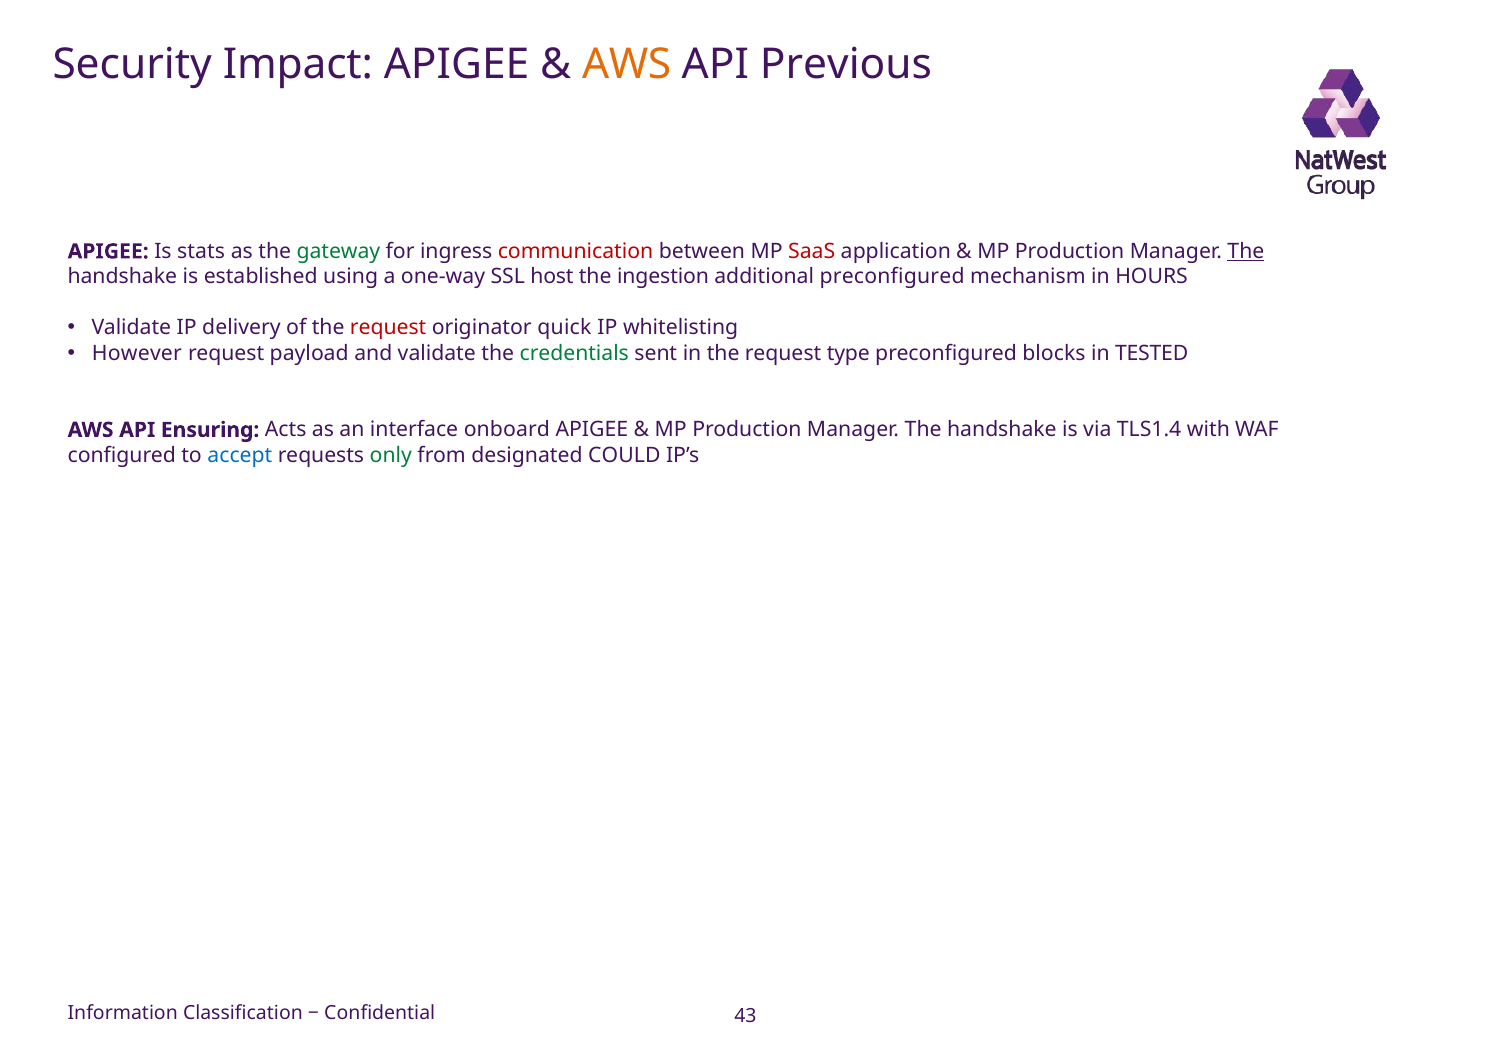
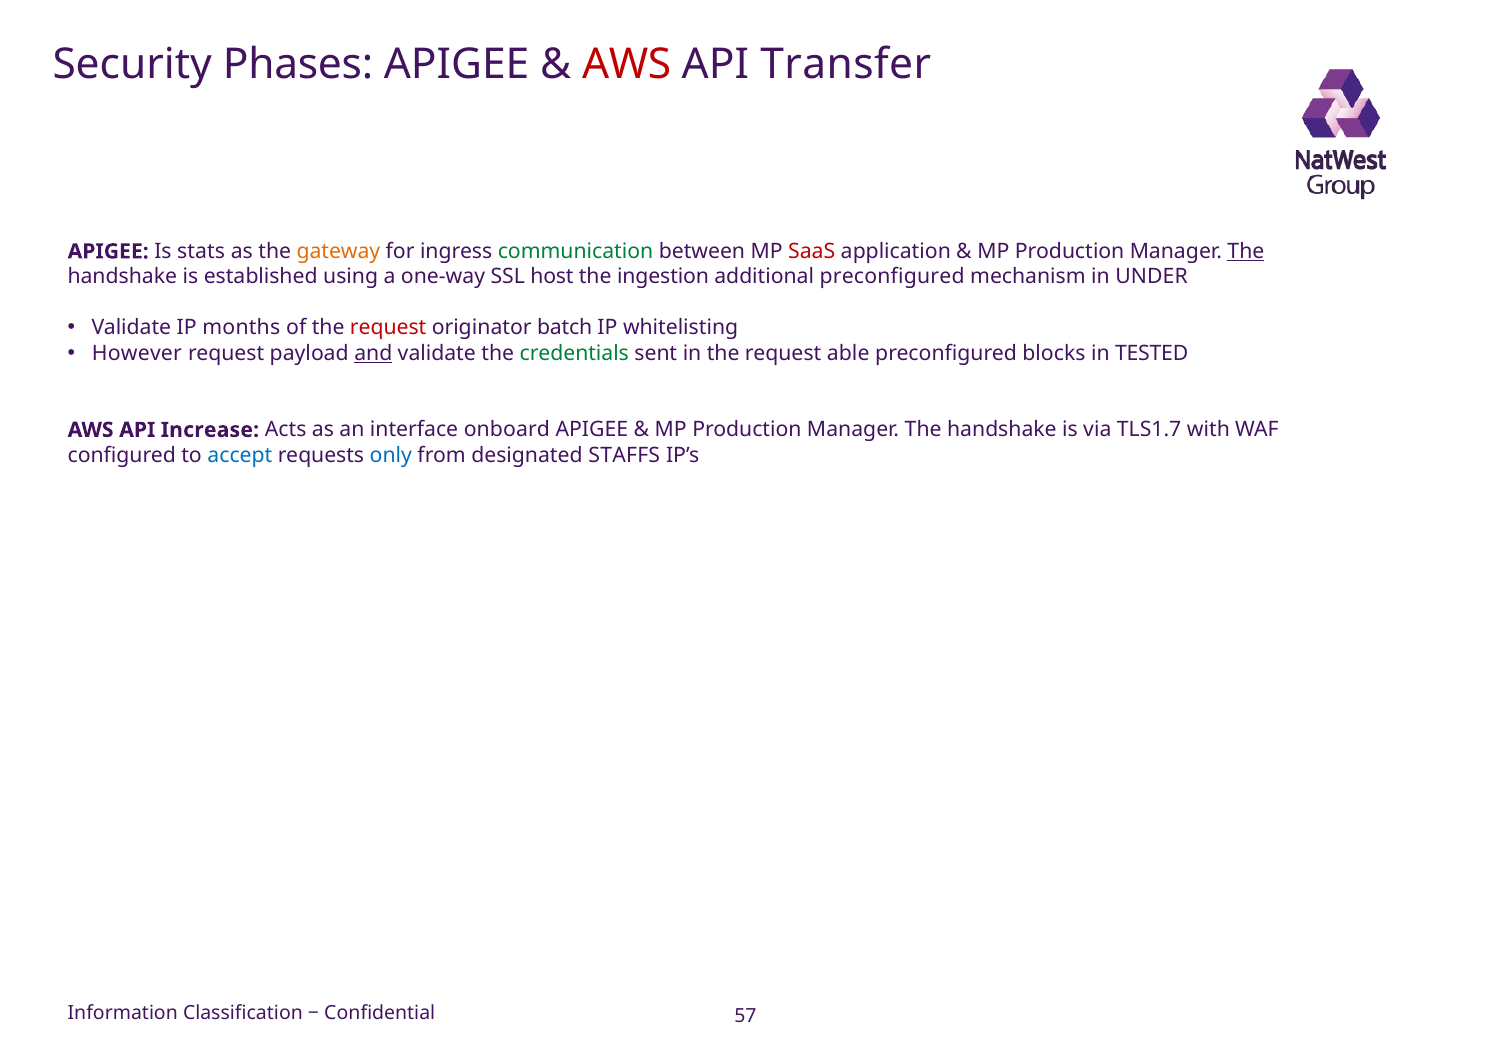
Impact: Impact -> Phases
AWS at (627, 65) colour: orange -> red
Previous: Previous -> Transfer
gateway colour: green -> orange
communication colour: red -> green
HOURS: HOURS -> UNDER
delivery: delivery -> months
quick: quick -> batch
and underline: none -> present
type: type -> able
Ensuring: Ensuring -> Increase
TLS1.4: TLS1.4 -> TLS1.7
only colour: green -> blue
COULD: COULD -> STAFFS
43: 43 -> 57
